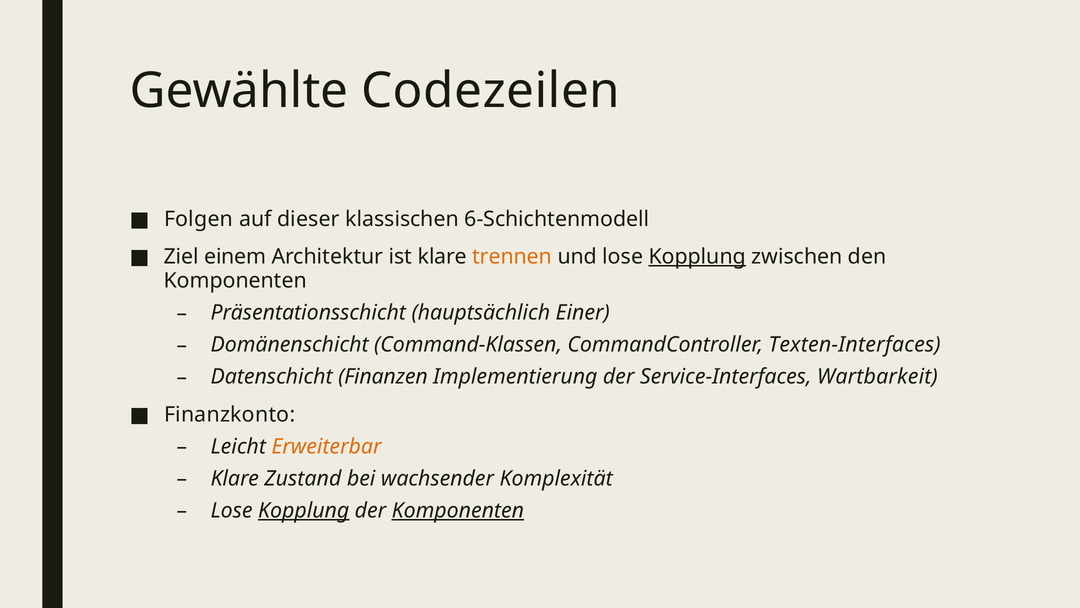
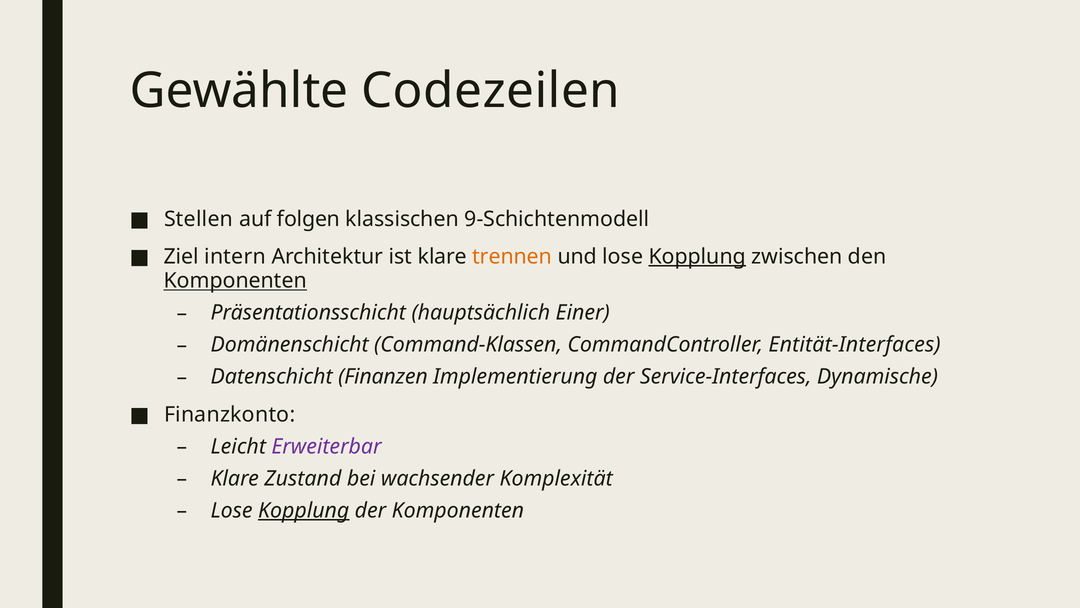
Folgen: Folgen -> Stellen
dieser: dieser -> folgen
6-Schichtenmodell: 6-Schichtenmodell -> 9-Schichtenmodell
einem: einem -> intern
Komponenten at (235, 281) underline: none -> present
Texten-Interfaces: Texten-Interfaces -> Entität-Interfaces
Wartbarkeit: Wartbarkeit -> Dynamische
Erweiterbar colour: orange -> purple
Komponenten at (458, 510) underline: present -> none
